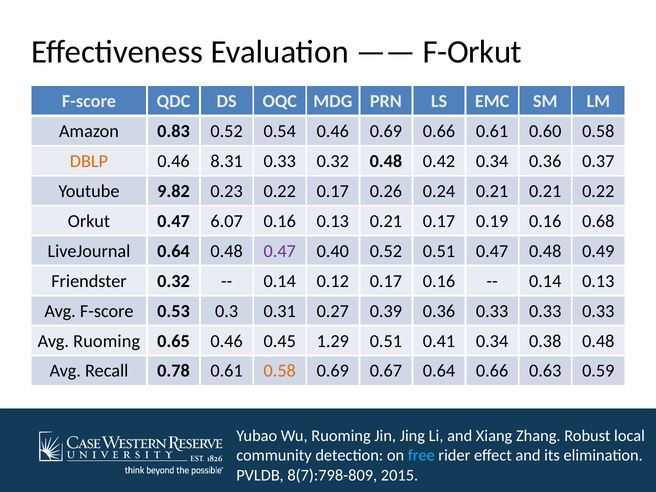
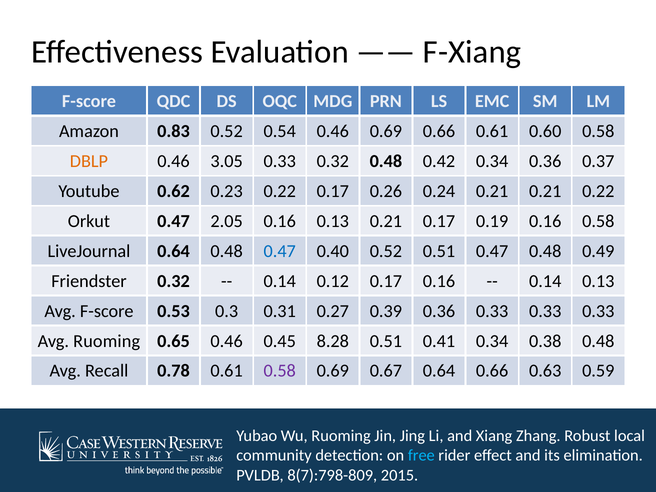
F-Orkut: F-Orkut -> F-Xiang
8.31: 8.31 -> 3.05
9.82: 9.82 -> 0.62
6.07: 6.07 -> 2.05
0.16 0.68: 0.68 -> 0.58
0.47 at (280, 251) colour: purple -> blue
1.29: 1.29 -> 8.28
0.58 at (280, 371) colour: orange -> purple
